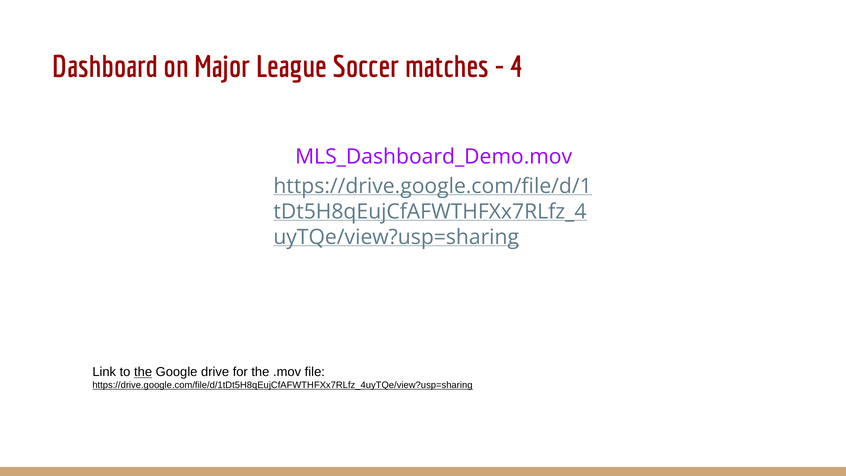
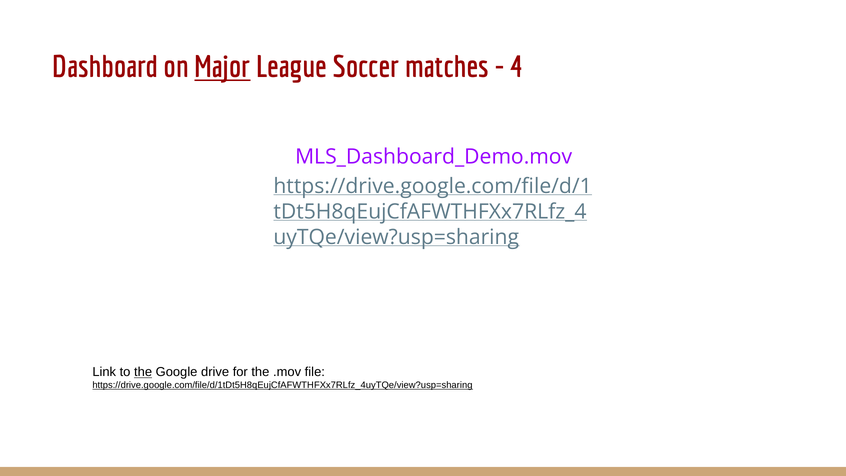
Major underline: none -> present
